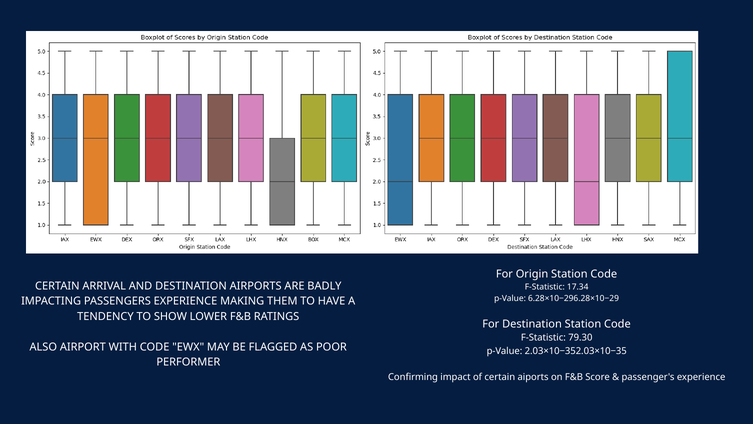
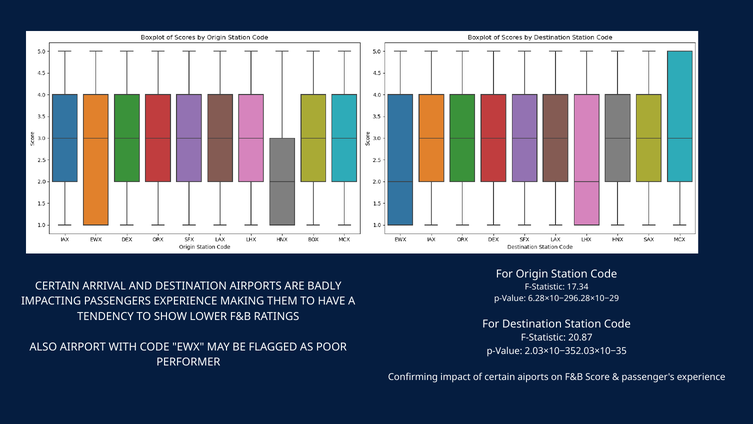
79.30: 79.30 -> 20.87
